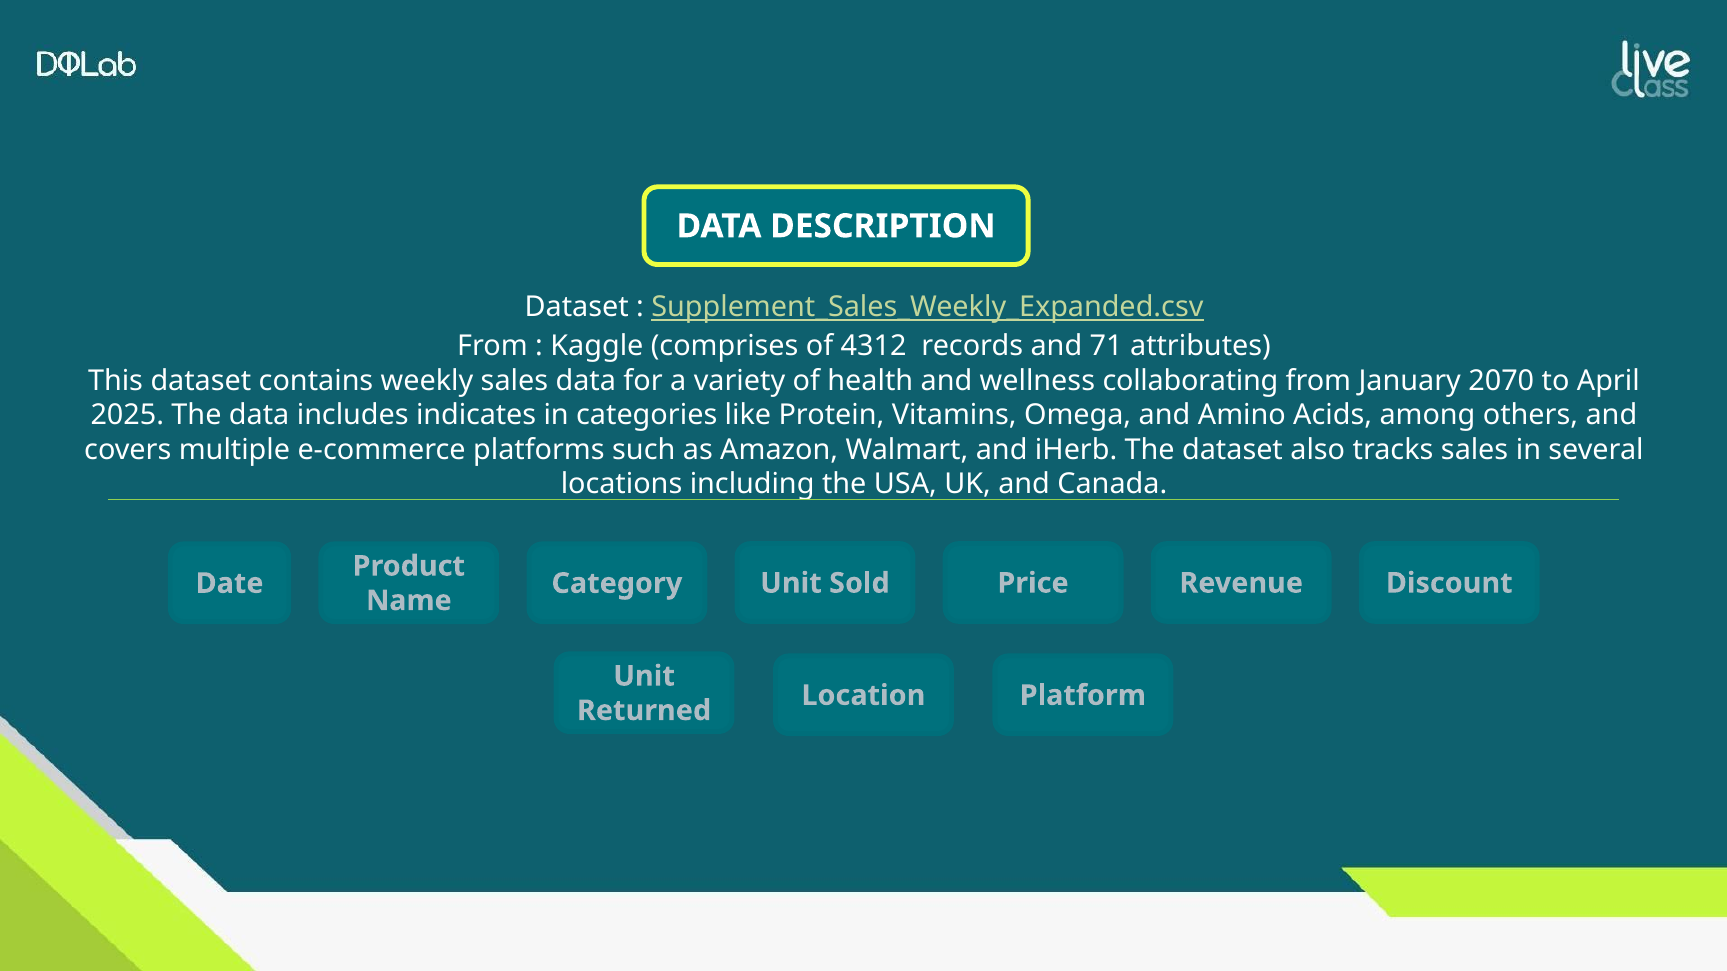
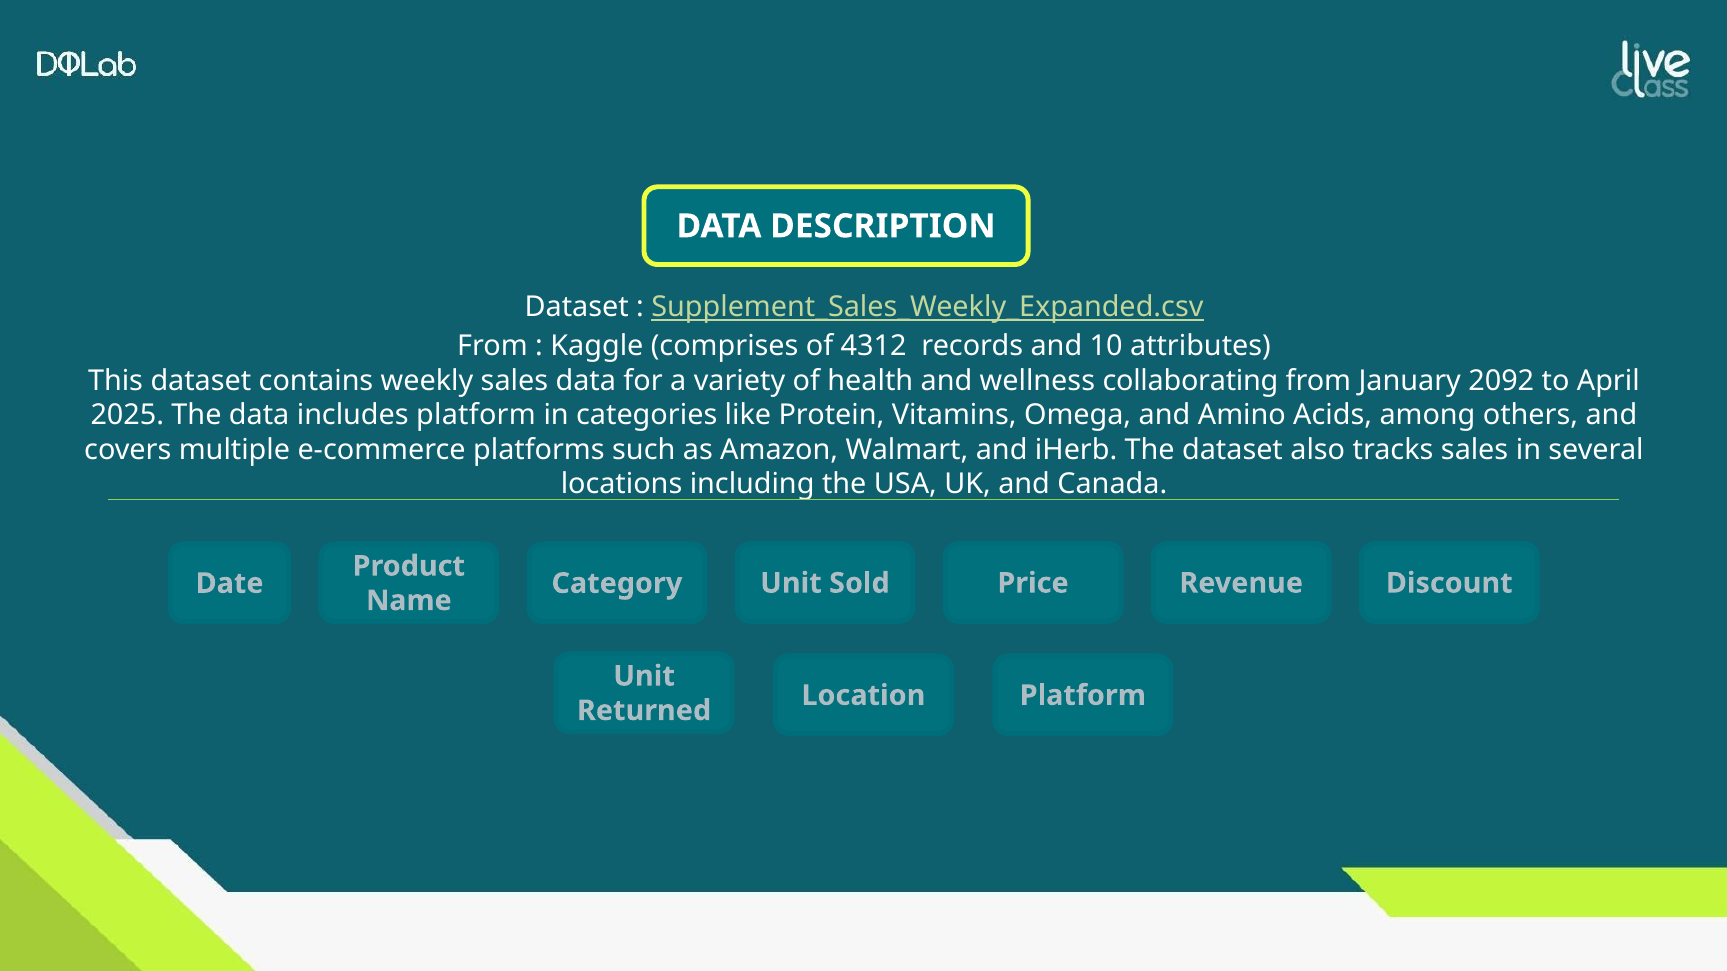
71: 71 -> 10
2070: 2070 -> 2092
includes indicates: indicates -> platform
